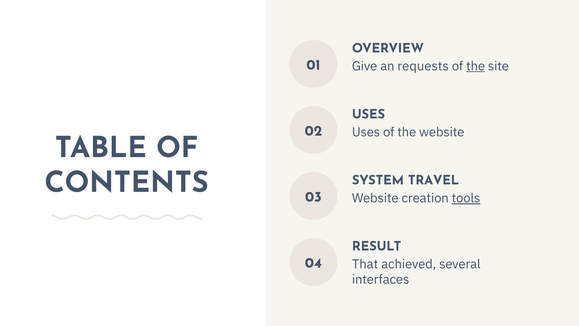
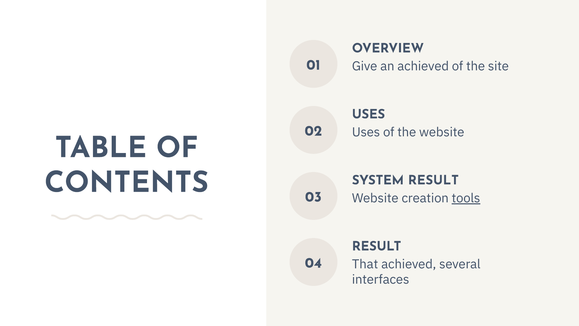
an requests: requests -> achieved
the at (476, 66) underline: present -> none
SYSTEM TRAVEL: TRAVEL -> RESULT
